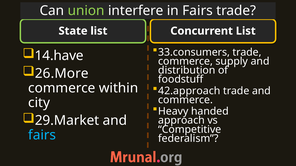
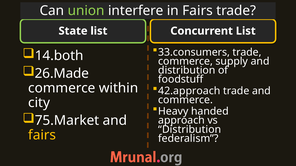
14.have: 14.have -> 14.both
26.More: 26.More -> 26.Made
29.Market: 29.Market -> 75.Market
Competitive at (190, 130): Competitive -> Distribution
fairs at (42, 135) colour: light blue -> yellow
